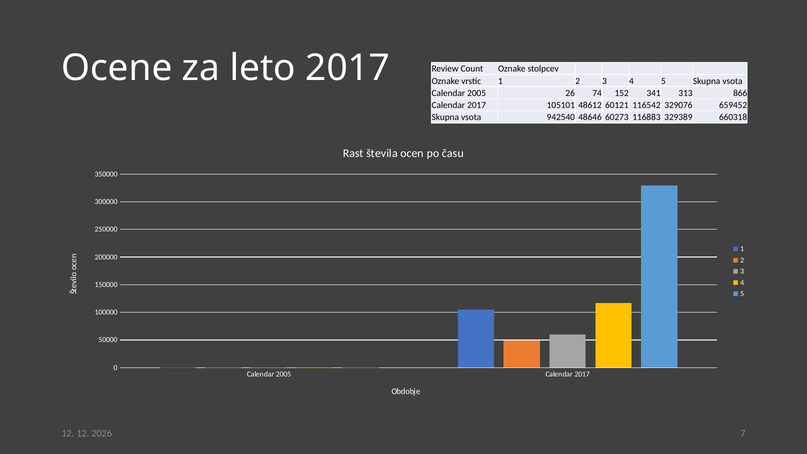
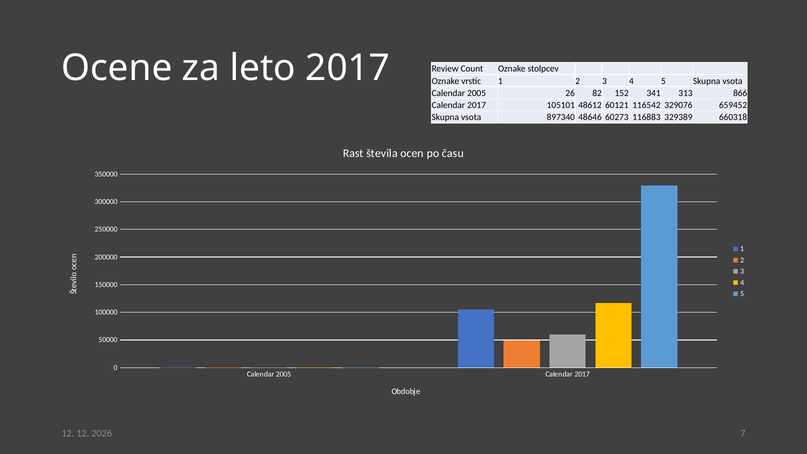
74: 74 -> 82
942540: 942540 -> 897340
